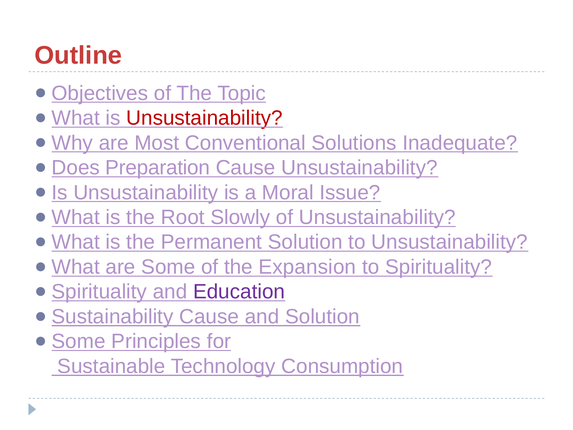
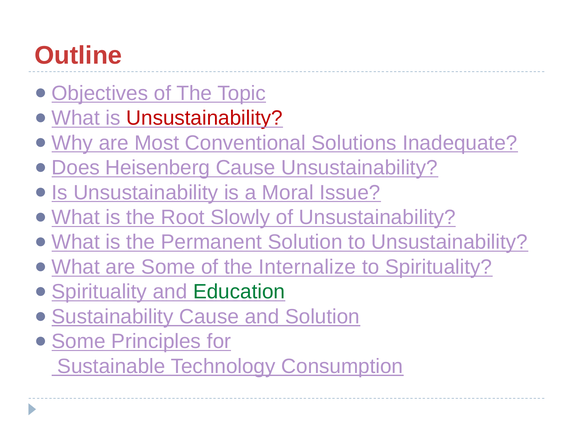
Preparation: Preparation -> Heisenberg
Expansion: Expansion -> Internalize
Education colour: purple -> green
